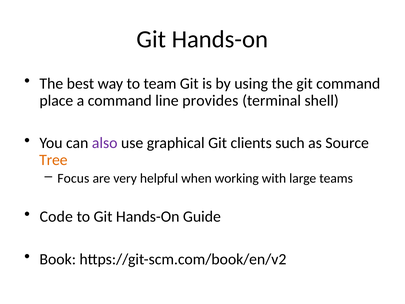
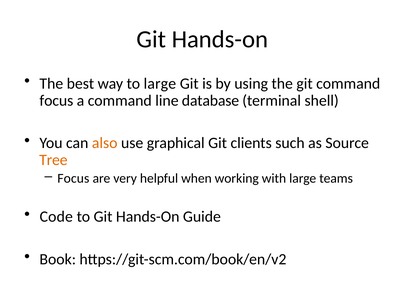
to team: team -> large
place at (56, 100): place -> focus
provides: provides -> database
also colour: purple -> orange
